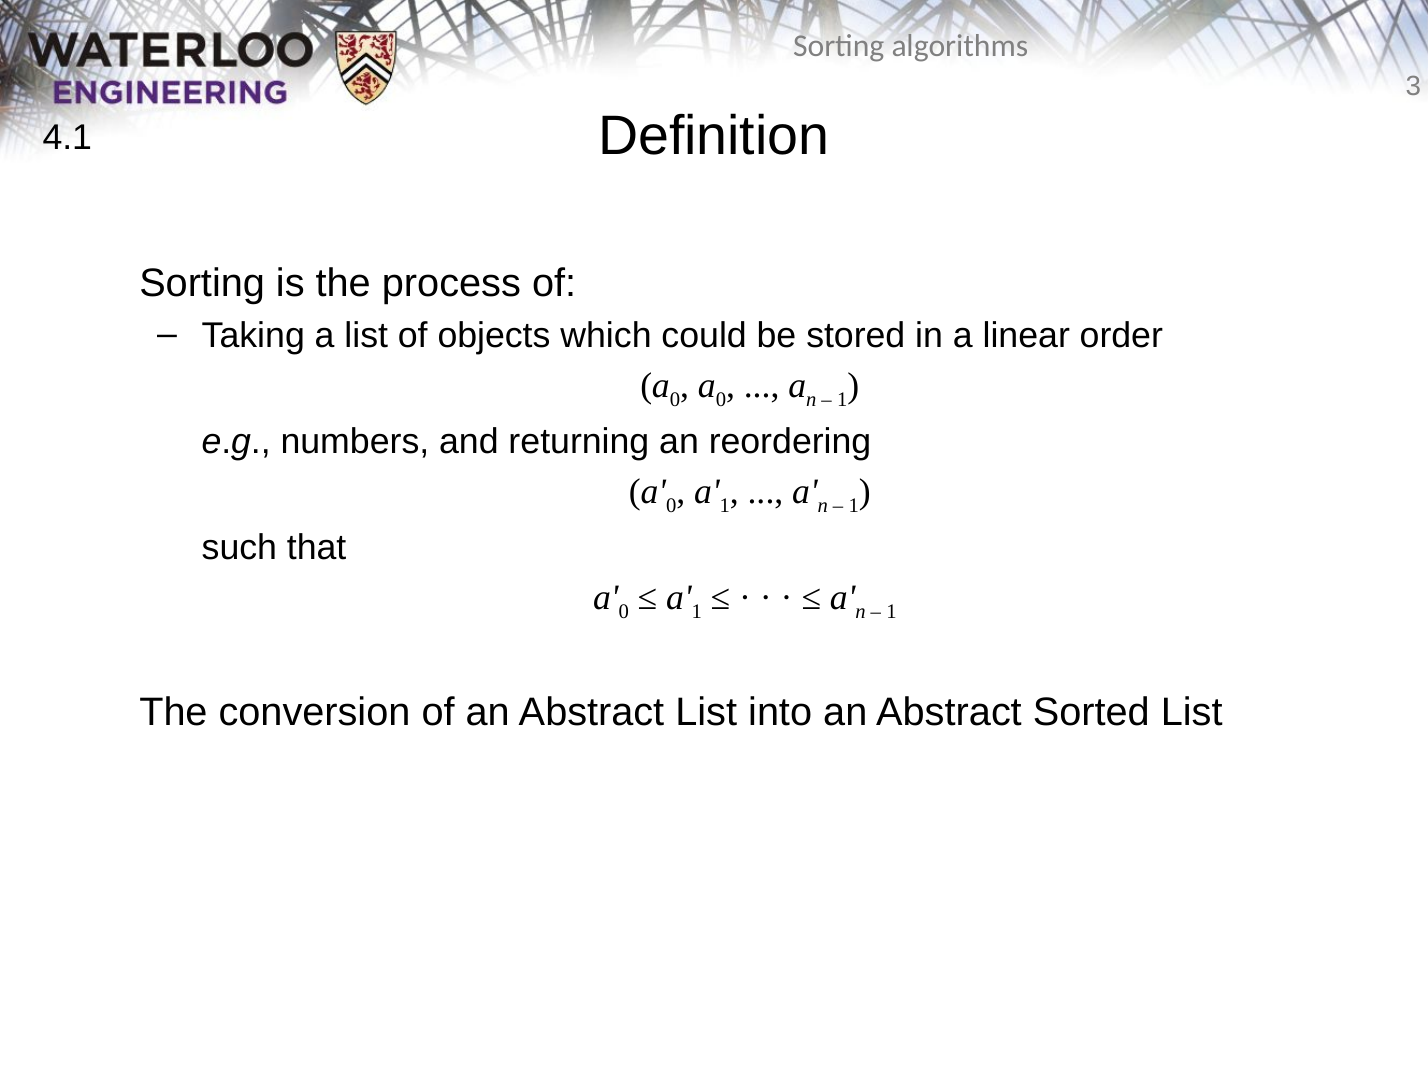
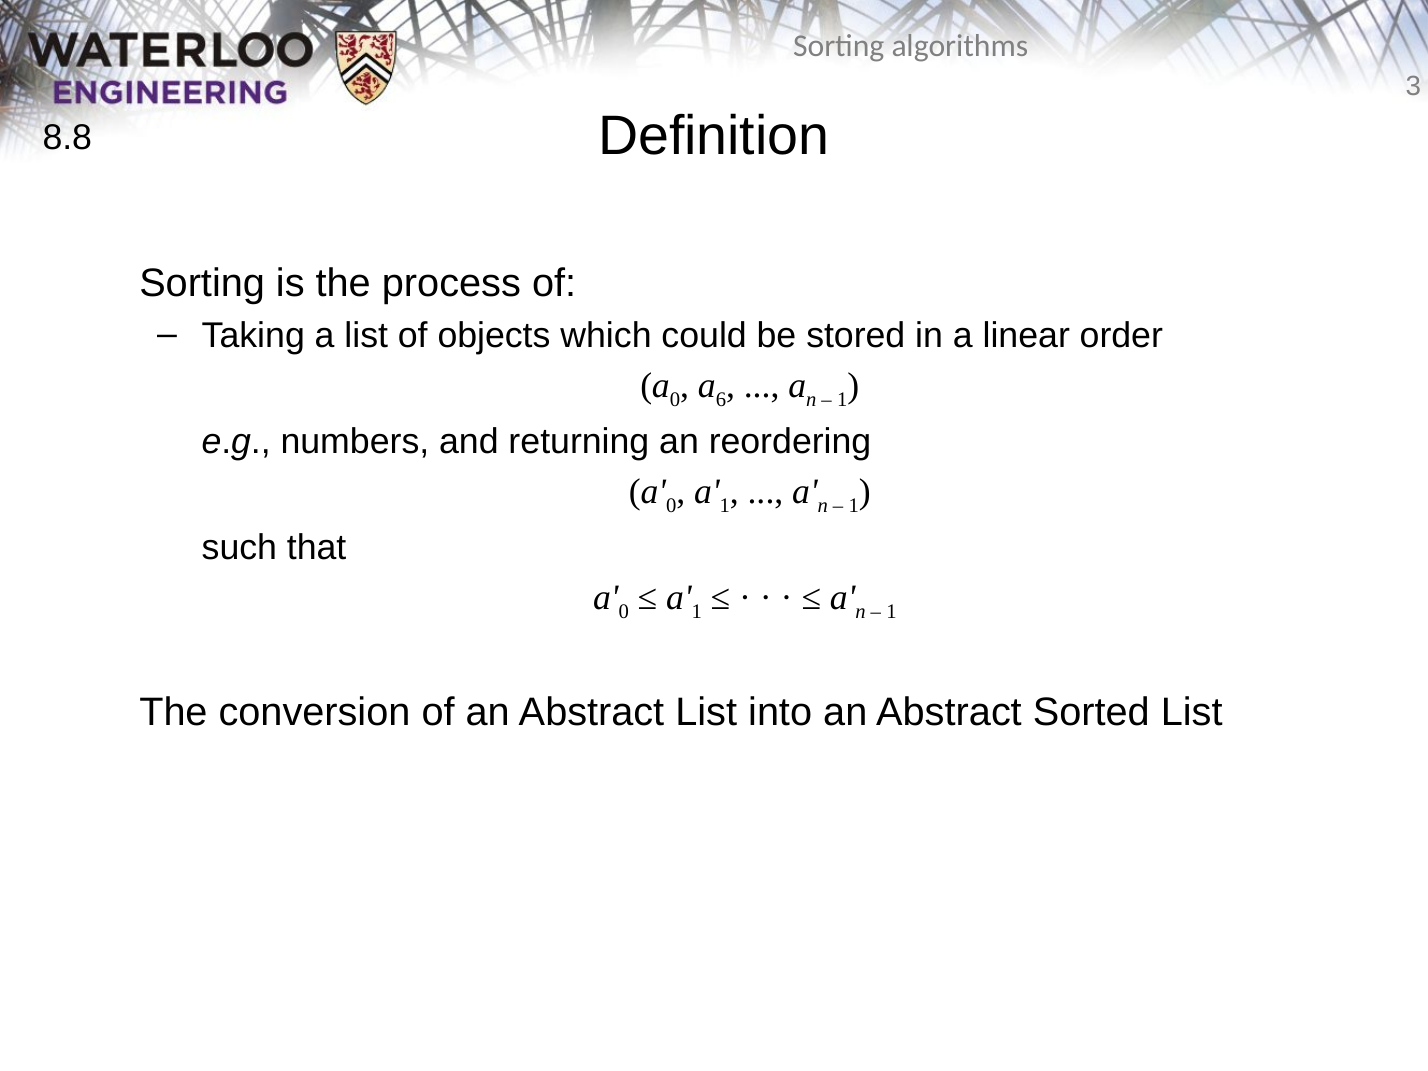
4.1: 4.1 -> 8.8
0 at (721, 400): 0 -> 6
